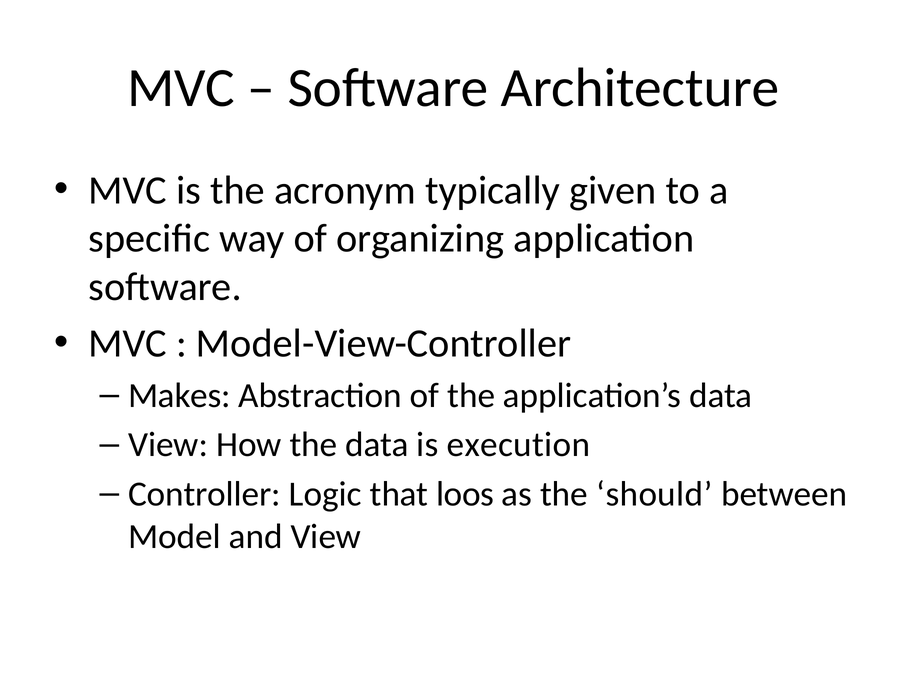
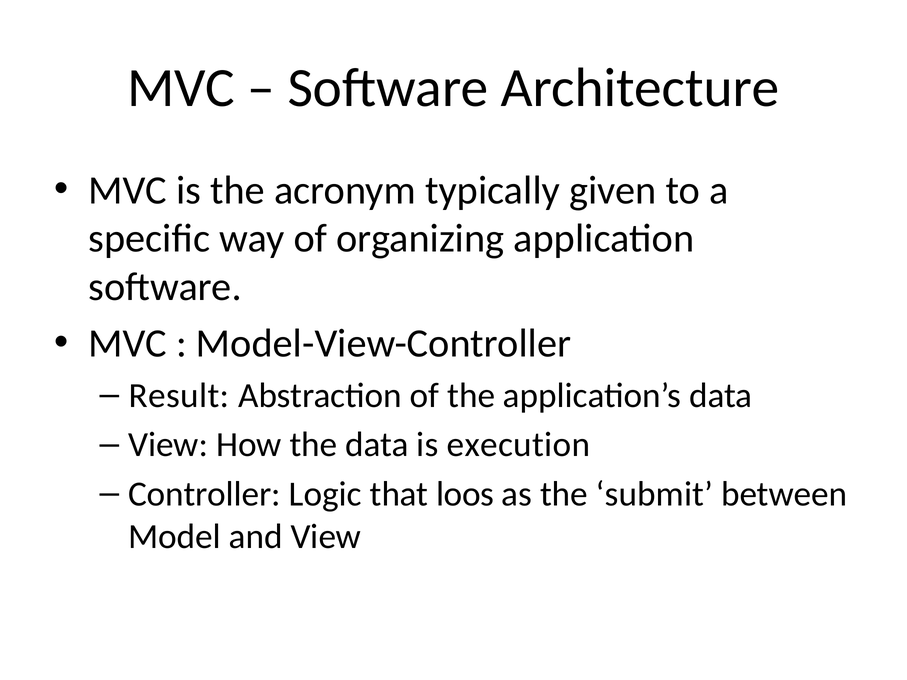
Makes: Makes -> Result
should: should -> submit
